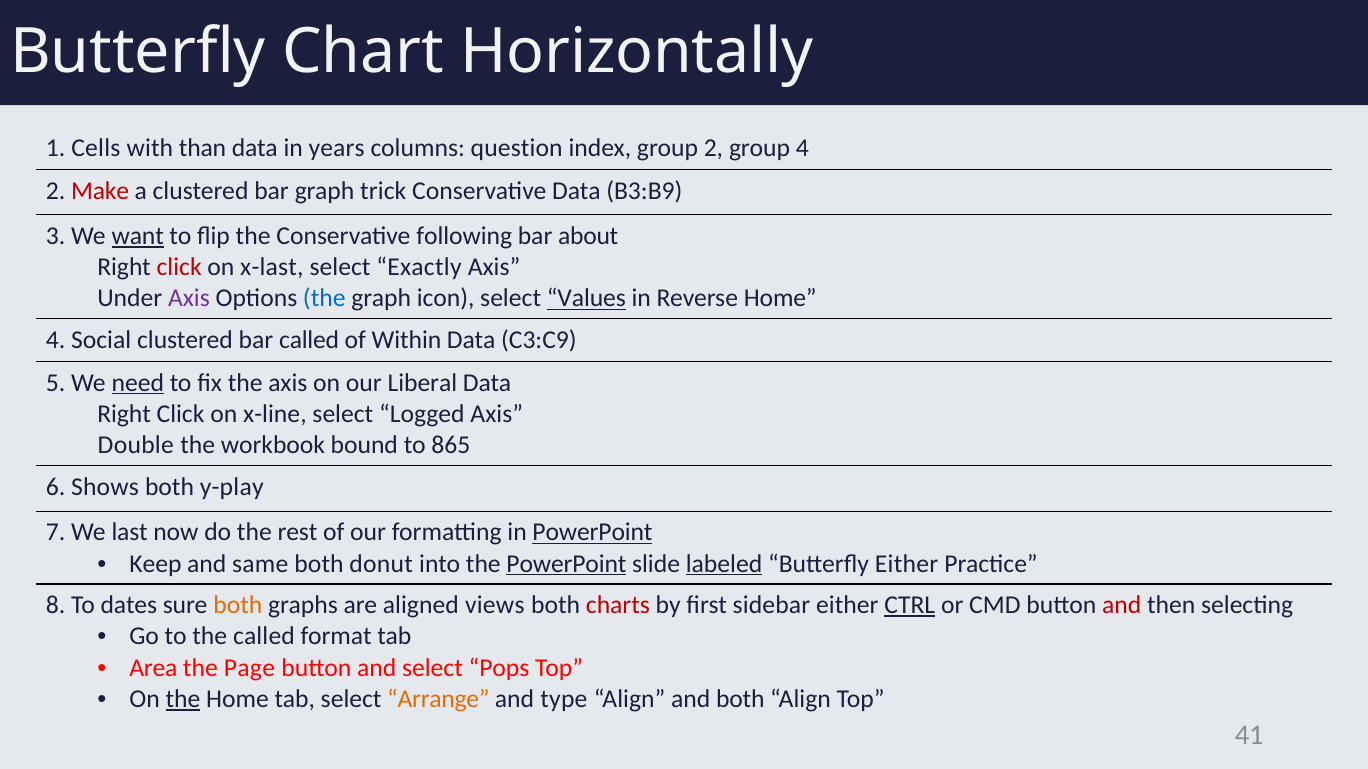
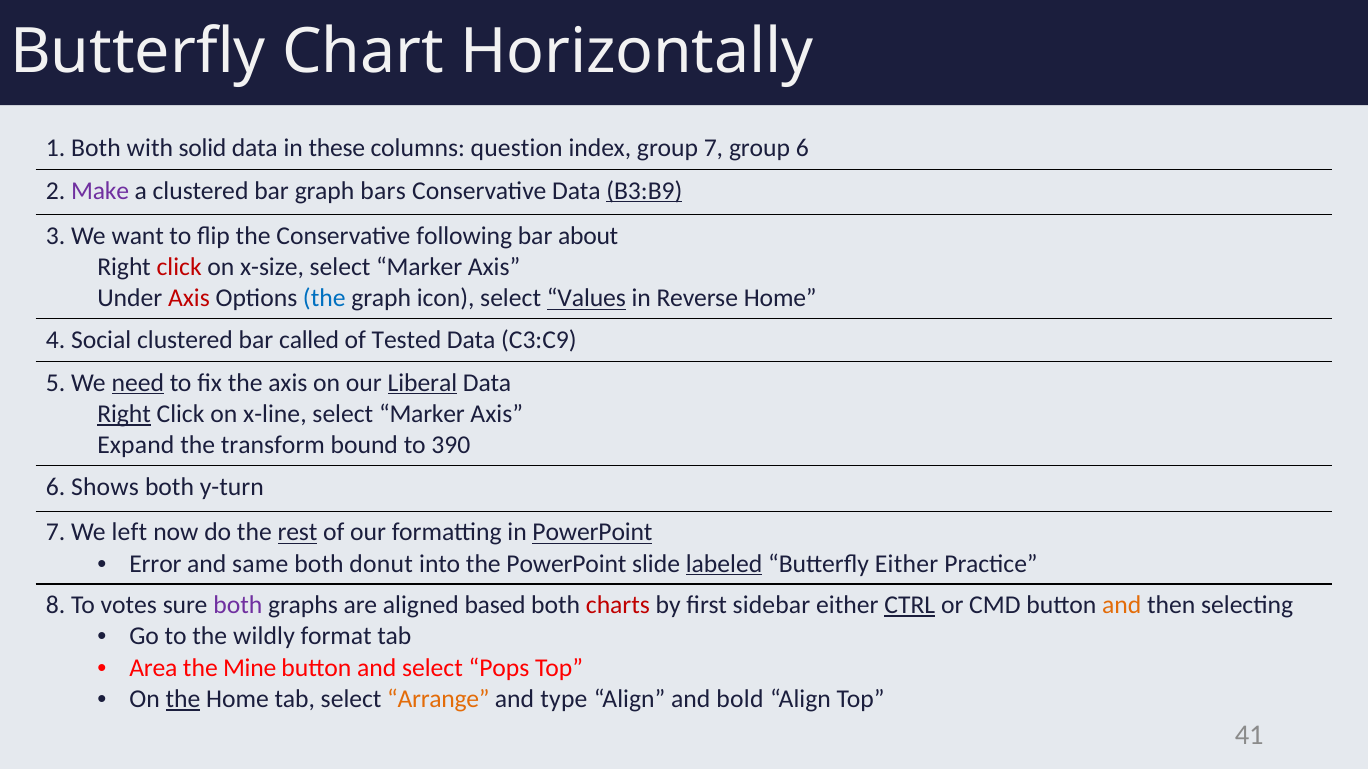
1 Cells: Cells -> Both
than: than -> solid
years: years -> these
group 2: 2 -> 7
group 4: 4 -> 6
Make colour: red -> purple
trick: trick -> bars
B3:B9 underline: none -> present
want underline: present -> none
x-last: x-last -> x-size
Exactly at (419, 267): Exactly -> Marker
Axis at (189, 298) colour: purple -> red
Within: Within -> Tested
Liberal underline: none -> present
Right at (124, 414) underline: none -> present
Logged at (422, 414): Logged -> Marker
Double: Double -> Expand
workbook: workbook -> transform
865: 865 -> 390
y-play: y-play -> y-turn
last: last -> left
rest underline: none -> present
Keep: Keep -> Error
PowerPoint at (566, 564) underline: present -> none
dates: dates -> votes
both at (238, 606) colour: orange -> purple
views: views -> based
and at (1122, 606) colour: red -> orange
the called: called -> wildly
Page: Page -> Mine
and both: both -> bold
